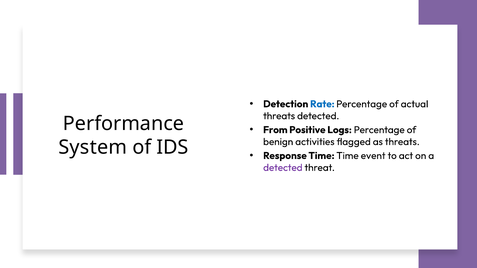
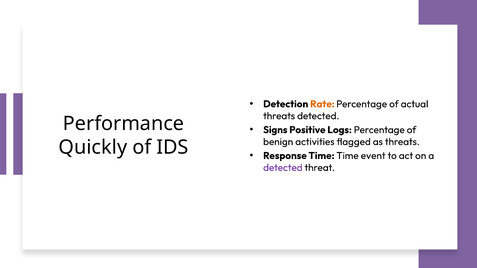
Rate colour: blue -> orange
From: From -> Signs
System: System -> Quickly
